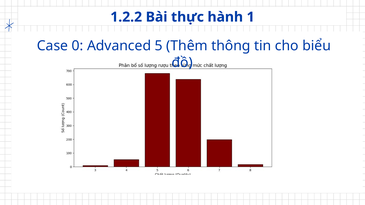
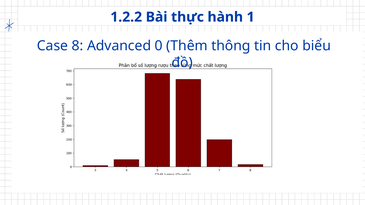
0: 0 -> 8
5: 5 -> 0
